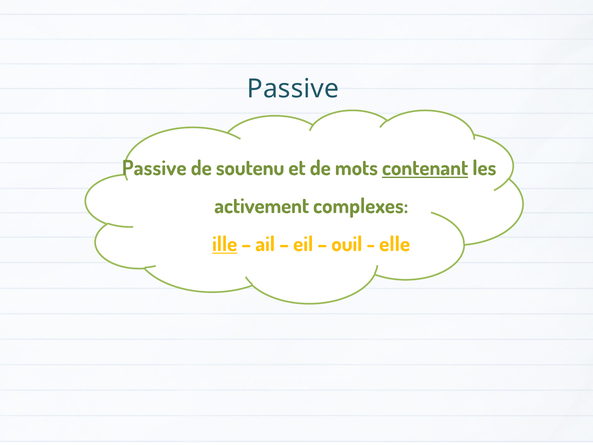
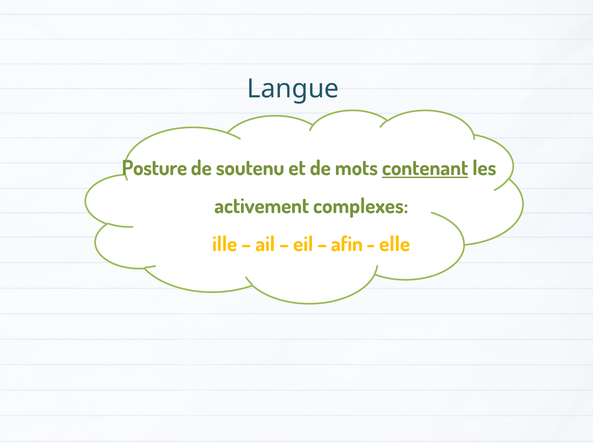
Passive at (293, 89): Passive -> Langue
Passive at (154, 168): Passive -> Posture
ille underline: present -> none
ouil: ouil -> afin
